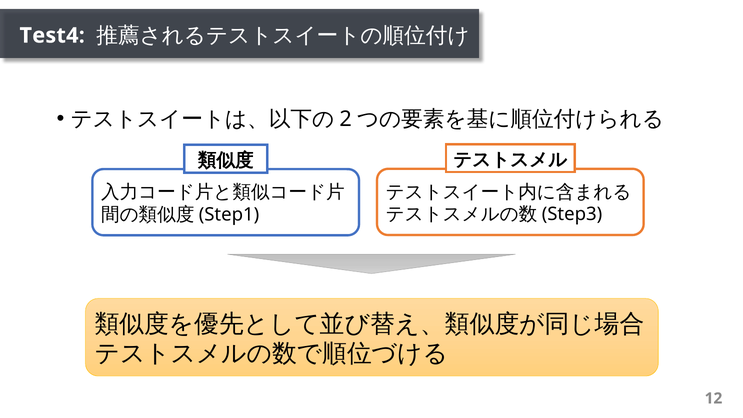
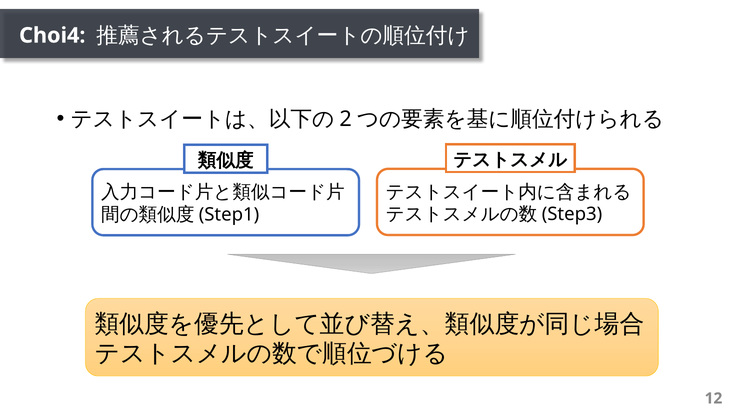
Test4: Test4 -> Choi4
